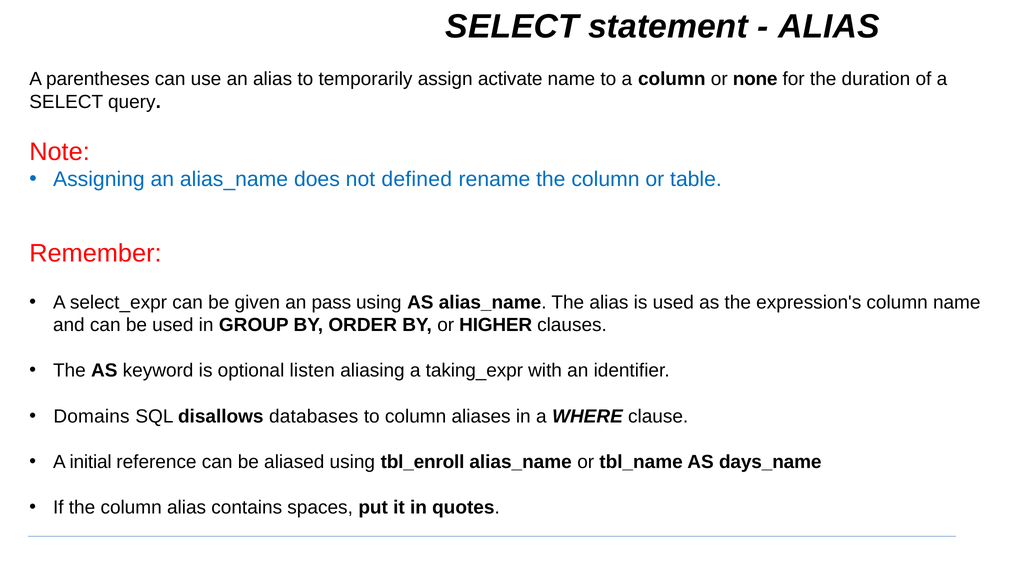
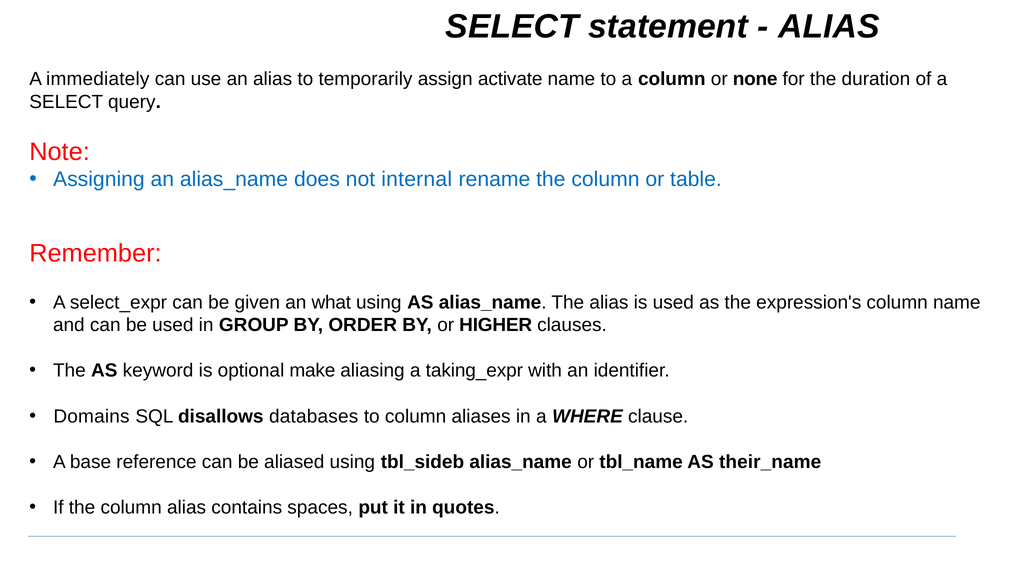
parentheses: parentheses -> immediately
defined: defined -> internal
pass: pass -> what
listen: listen -> make
initial: initial -> base
tbl_enroll: tbl_enroll -> tbl_sideb
days_name: days_name -> their_name
